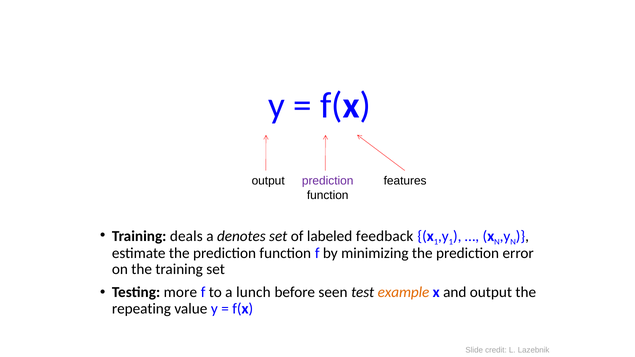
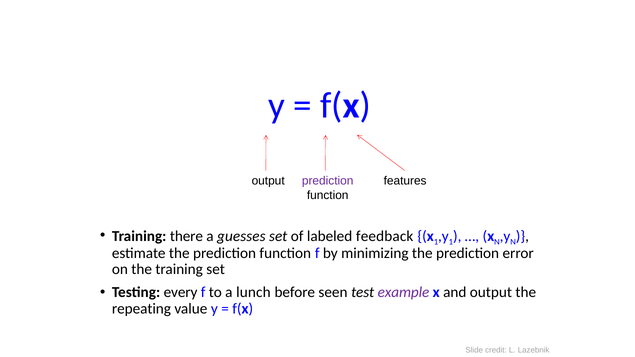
deals: deals -> there
denotes: denotes -> guesses
more: more -> every
example colour: orange -> purple
